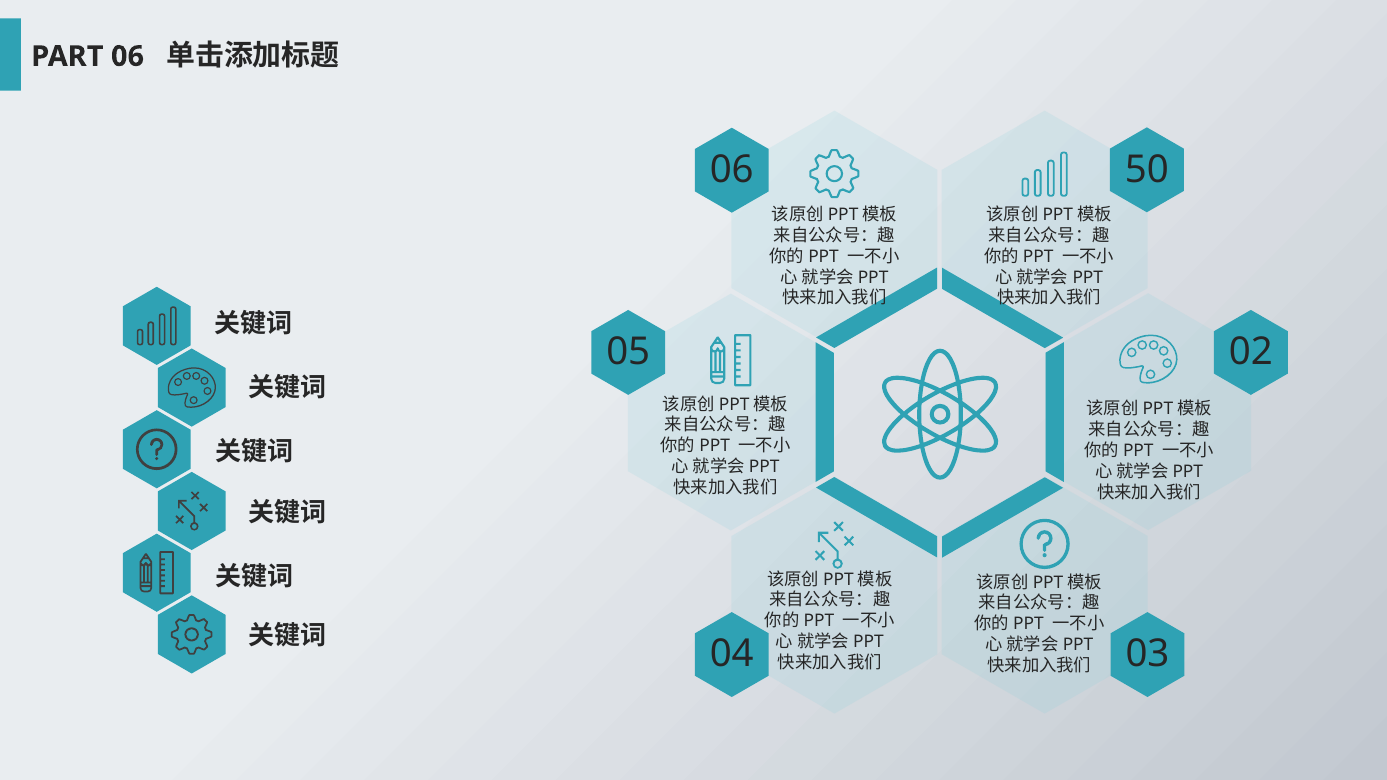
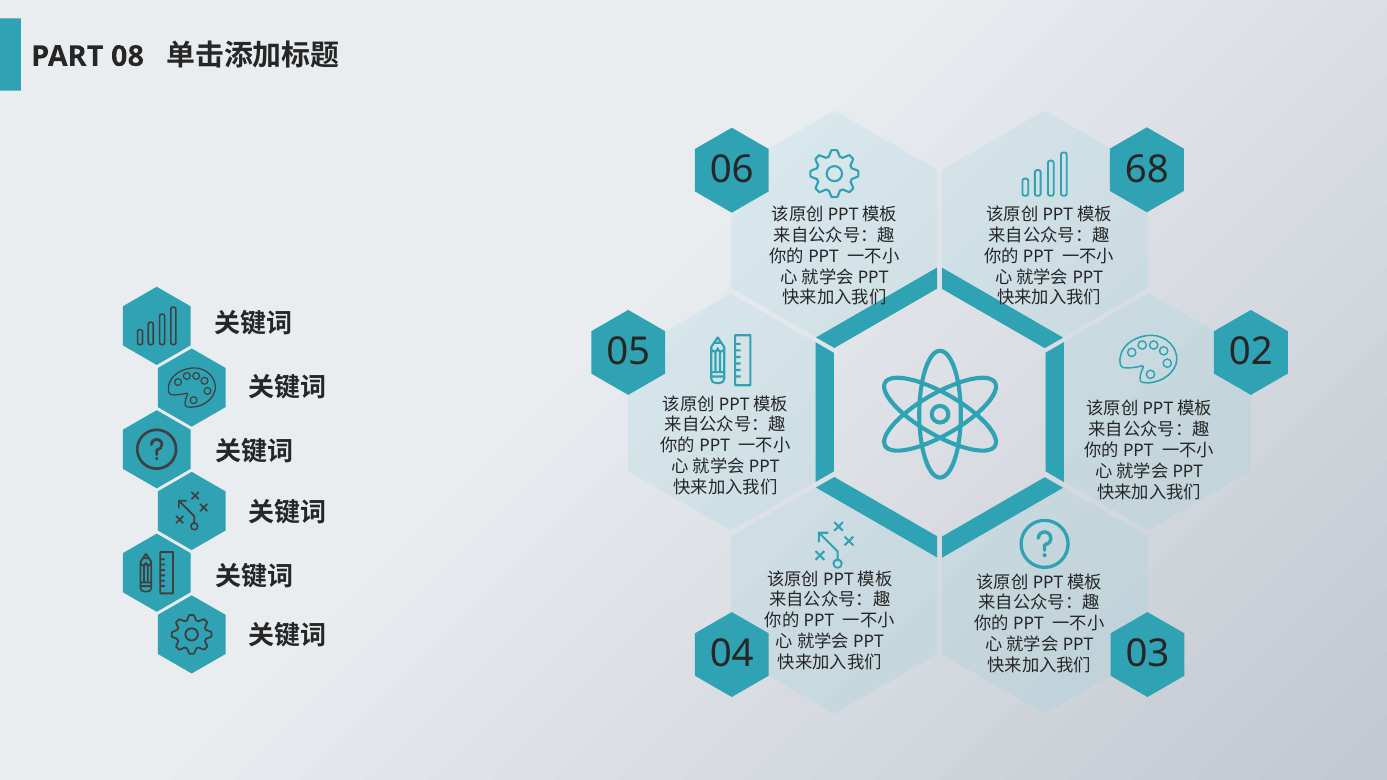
PART 06: 06 -> 08
50: 50 -> 68
